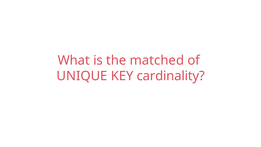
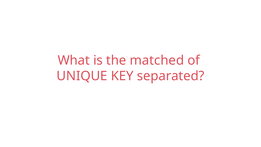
cardinality: cardinality -> separated
